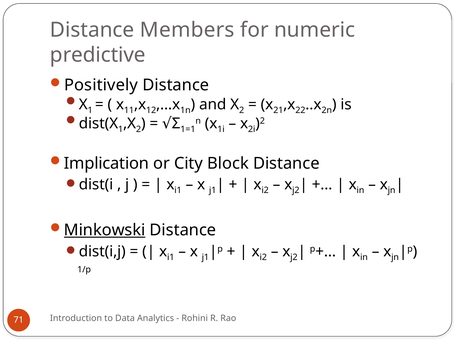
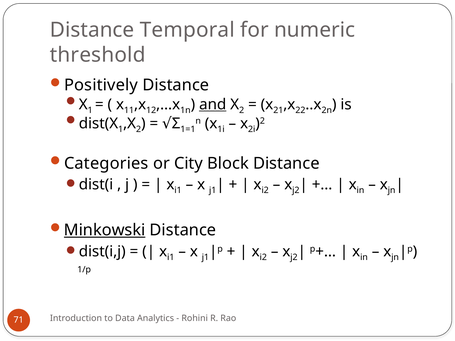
Members: Members -> Temporal
predictive: predictive -> threshold
and underline: none -> present
Implication: Implication -> Categories
